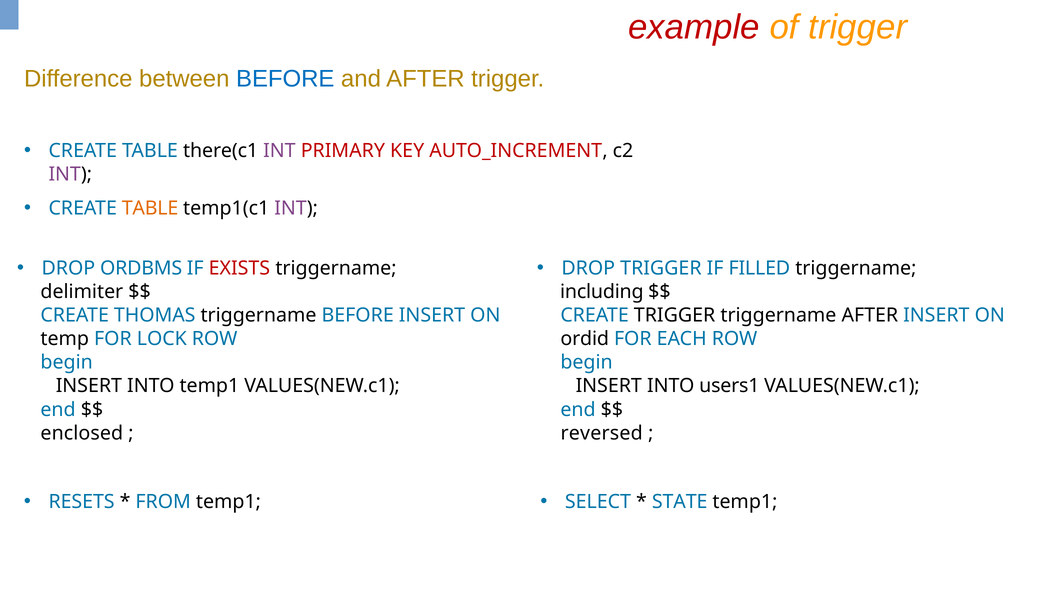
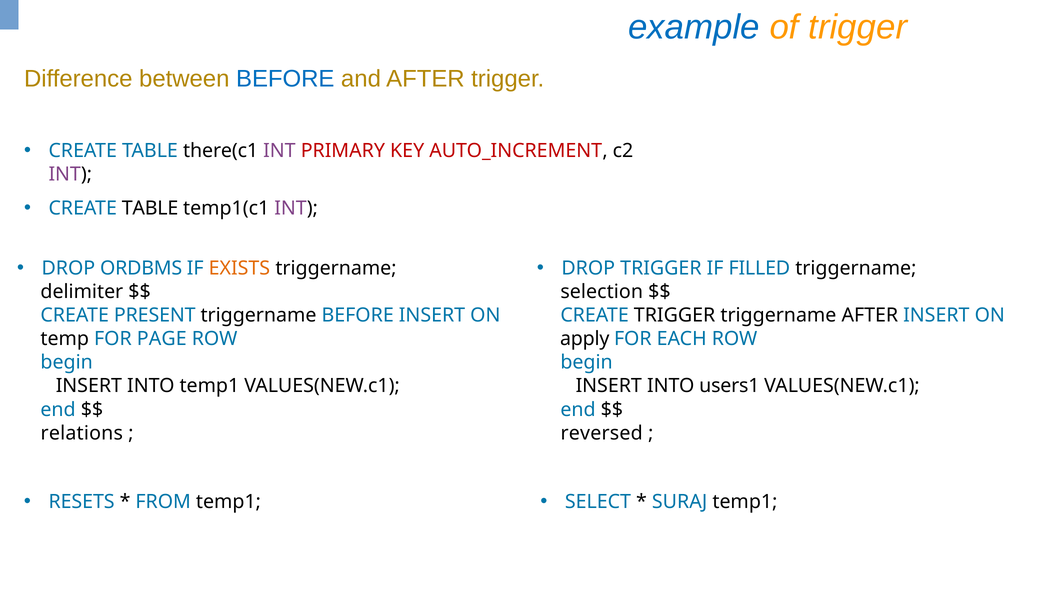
example colour: red -> blue
TABLE at (150, 208) colour: orange -> black
EXISTS colour: red -> orange
including: including -> selection
THOMAS: THOMAS -> PRESENT
LOCK: LOCK -> PAGE
ordid: ordid -> apply
enclosed: enclosed -> relations
STATE: STATE -> SURAJ
